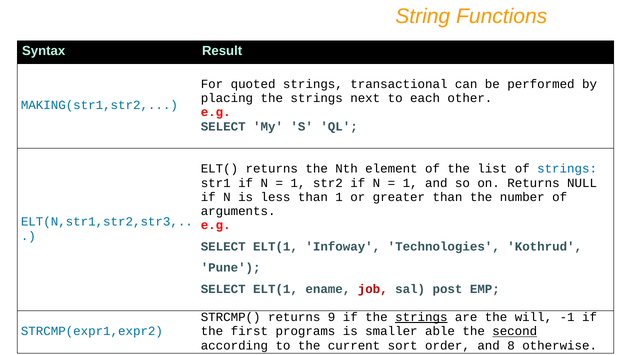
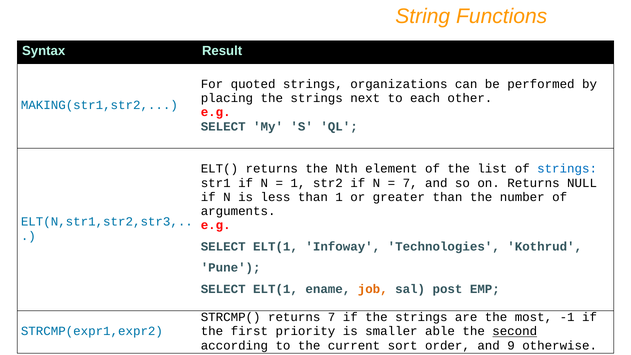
transactional: transactional -> organizations
1 at (410, 183): 1 -> 7
job colour: red -> orange
returns 9: 9 -> 7
strings at (421, 317) underline: present -> none
will: will -> most
programs: programs -> priority
8: 8 -> 9
